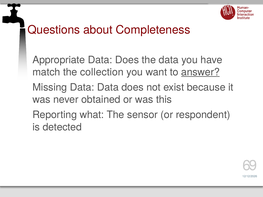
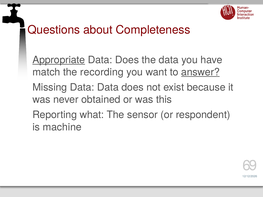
Appropriate underline: none -> present
collection: collection -> recording
detected: detected -> machine
